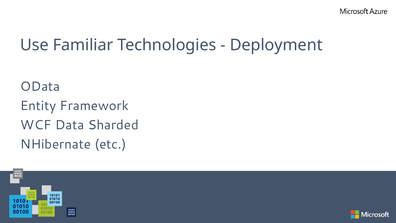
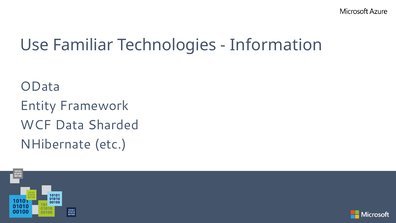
Deployment: Deployment -> Information
